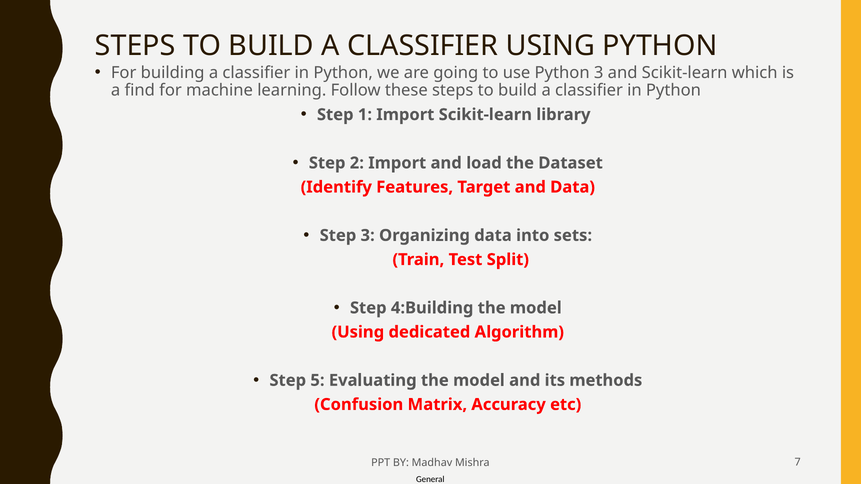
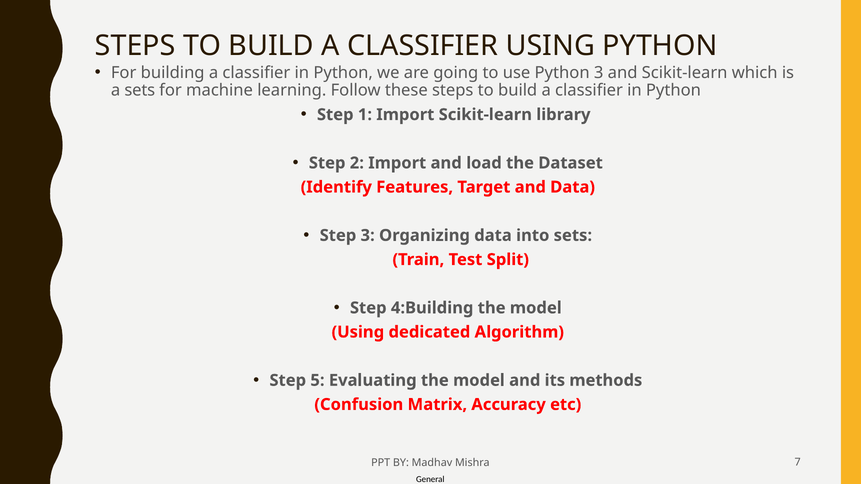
a find: find -> sets
